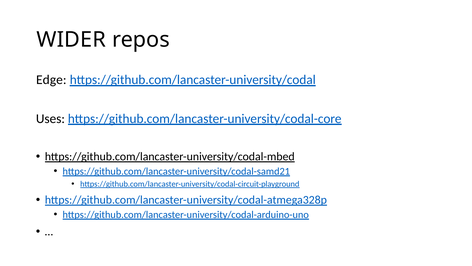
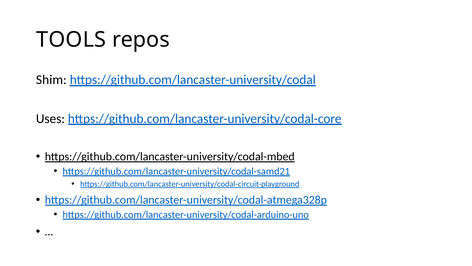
WIDER: WIDER -> TOOLS
Edge: Edge -> Shim
